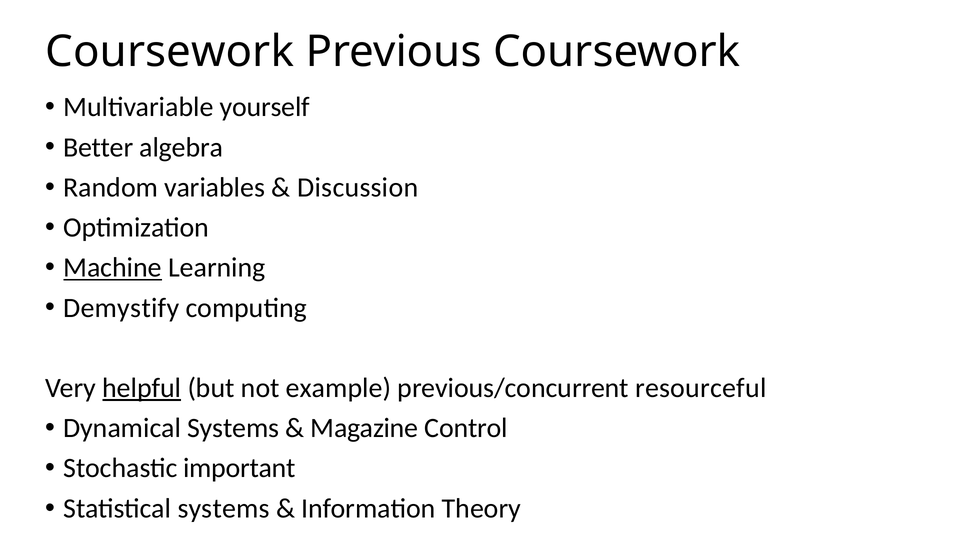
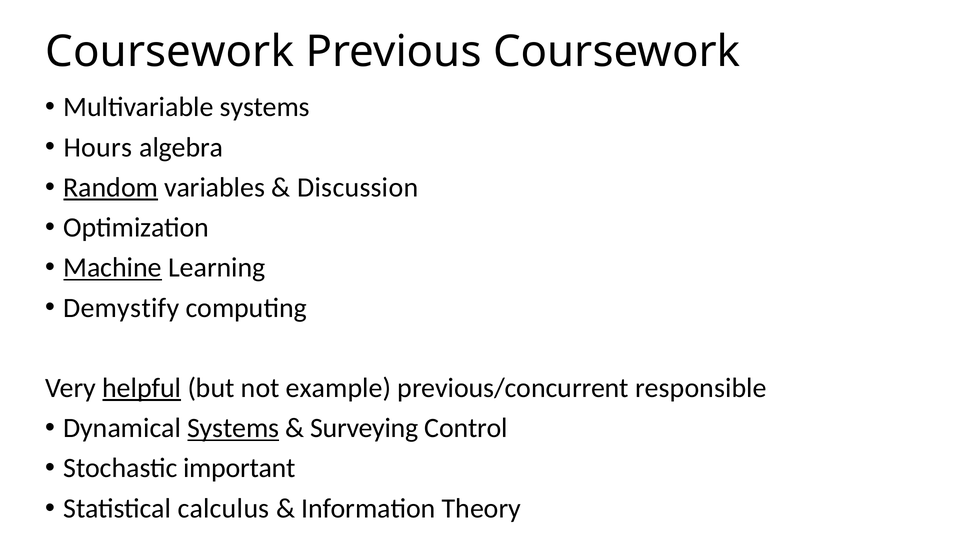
Multivariable yourself: yourself -> systems
Better: Better -> Hours
Random underline: none -> present
resourceful: resourceful -> responsible
Systems at (233, 428) underline: none -> present
Magazine: Magazine -> Surveying
Statistical systems: systems -> calculus
